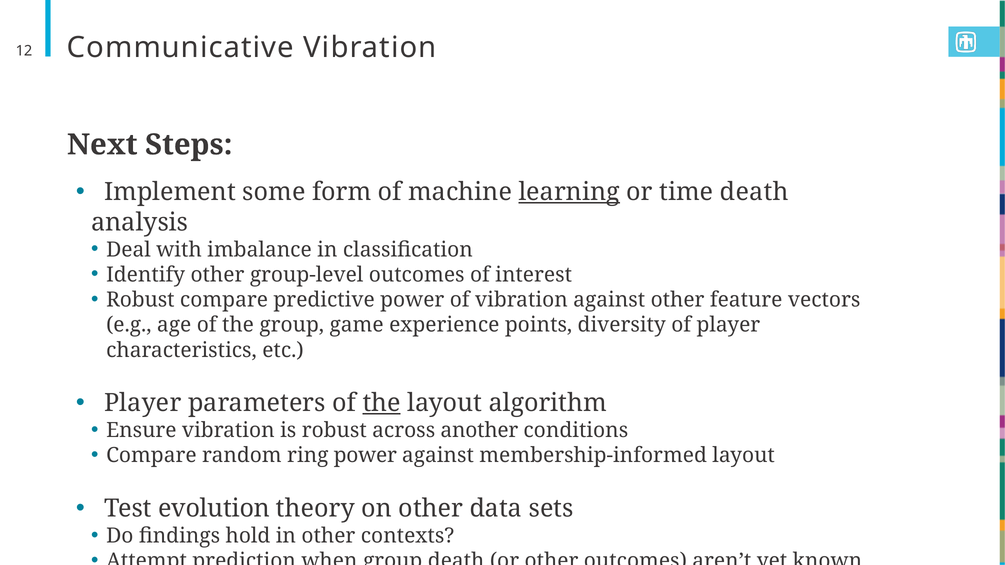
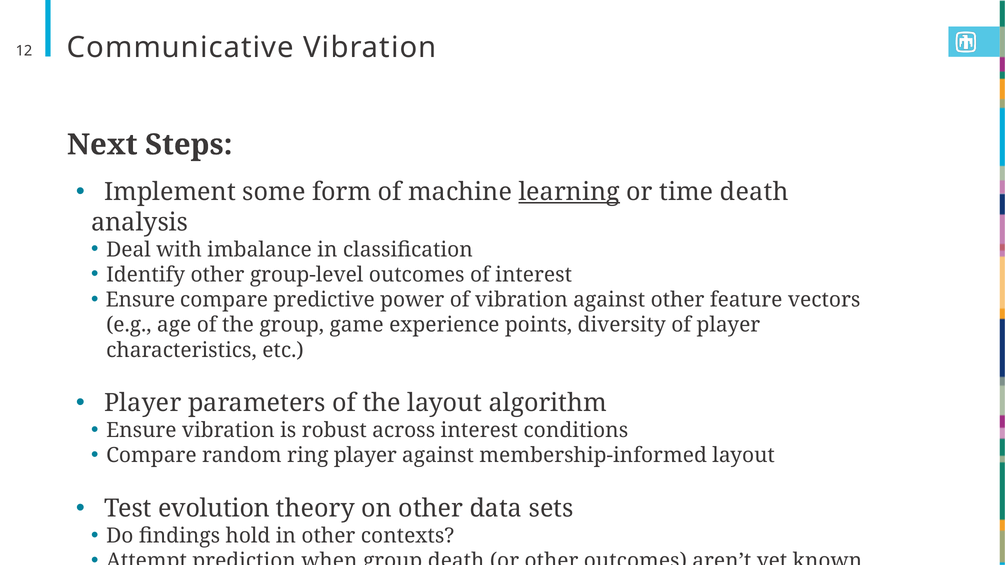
Robust at (140, 300): Robust -> Ensure
the at (382, 403) underline: present -> none
across another: another -> interest
ring power: power -> player
